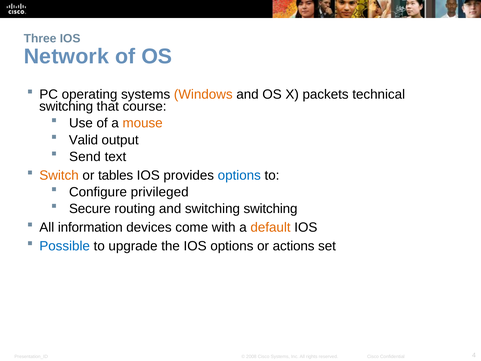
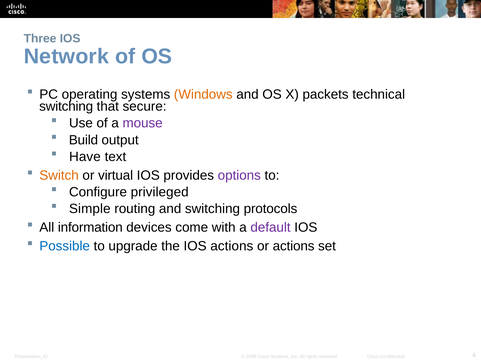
course: course -> secure
mouse colour: orange -> purple
Valid: Valid -> Build
Send: Send -> Have
tables: tables -> virtual
options at (239, 175) colour: blue -> purple
Secure: Secure -> Simple
switching switching: switching -> protocols
default colour: orange -> purple
IOS options: options -> actions
